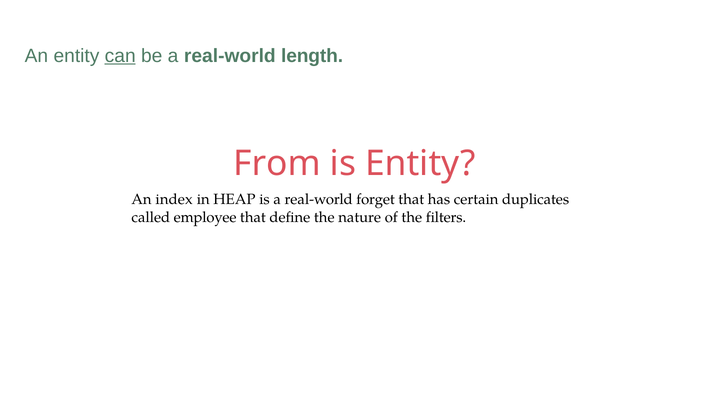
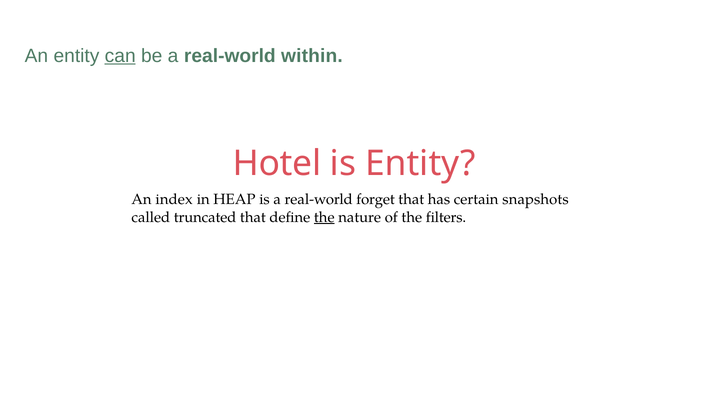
length: length -> within
From: From -> Hotel
duplicates: duplicates -> snapshots
employee: employee -> truncated
the at (324, 217) underline: none -> present
